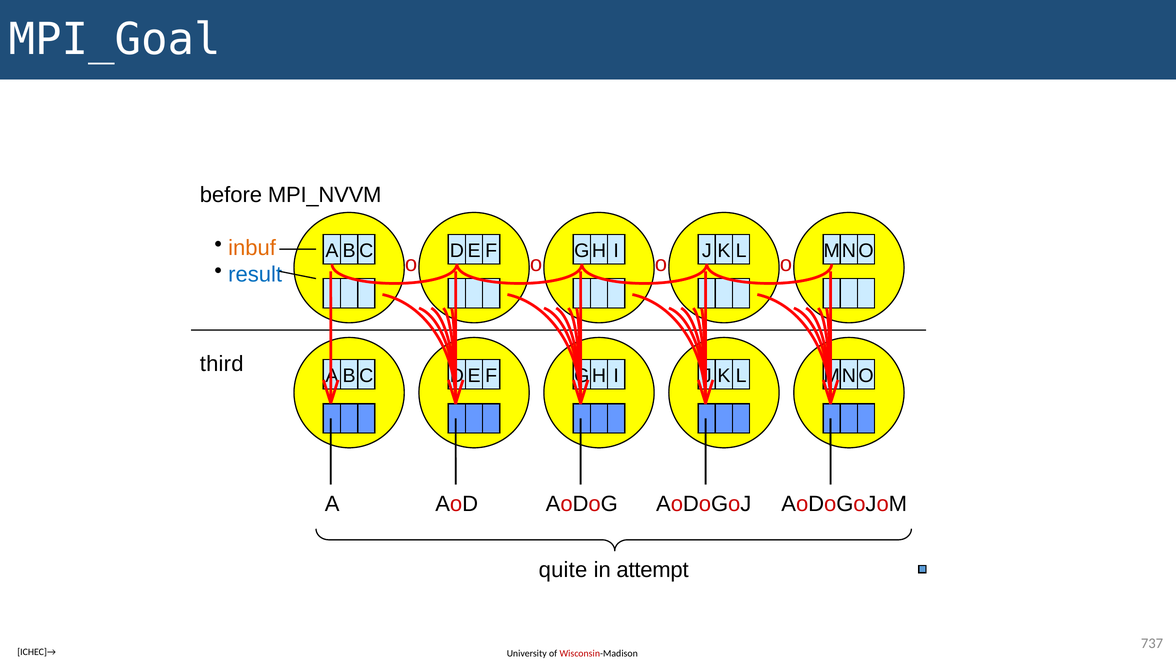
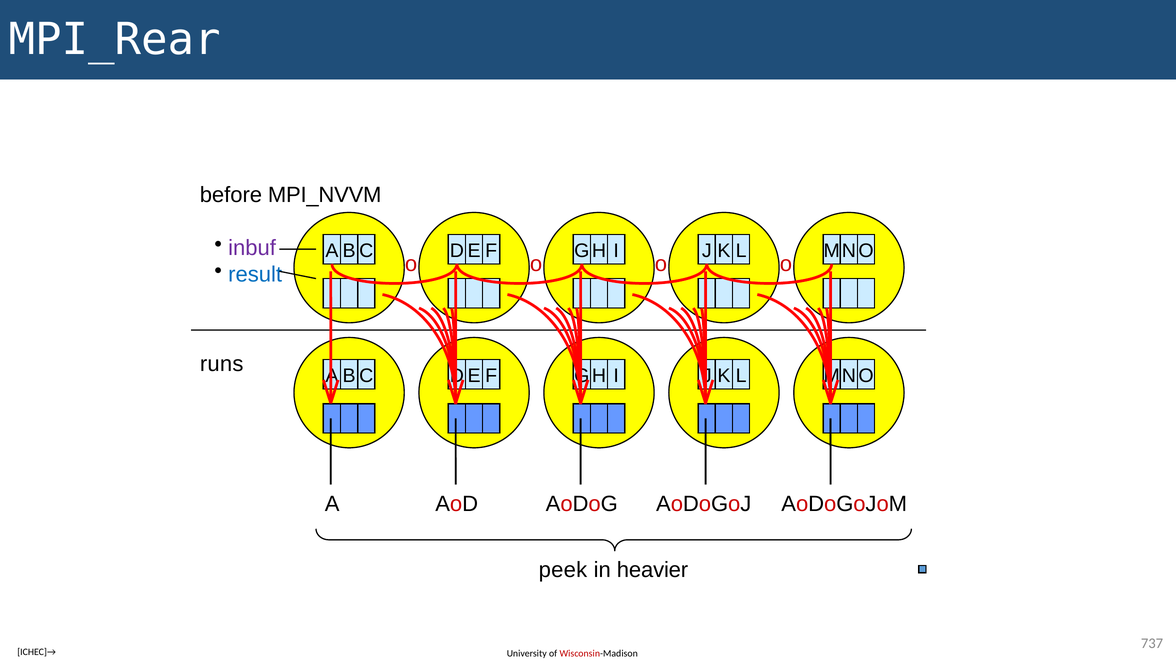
MPI_Goal: MPI_Goal -> MPI_Rear
inbuf colour: orange -> purple
third: third -> runs
quite: quite -> peek
attempt: attempt -> heavier
